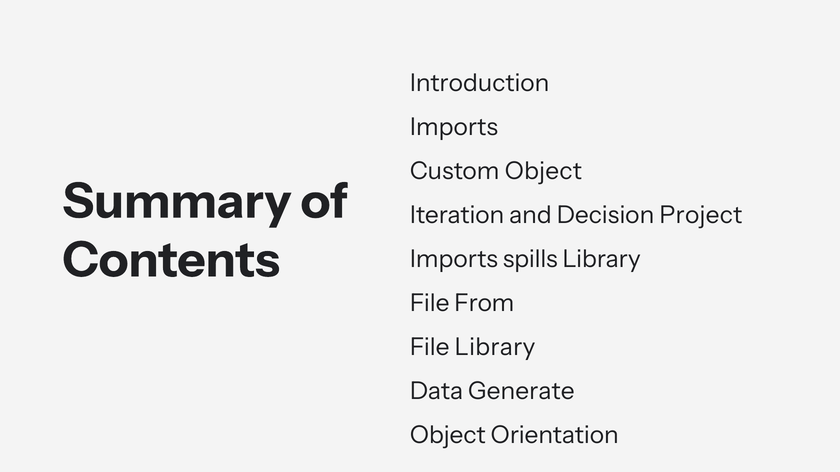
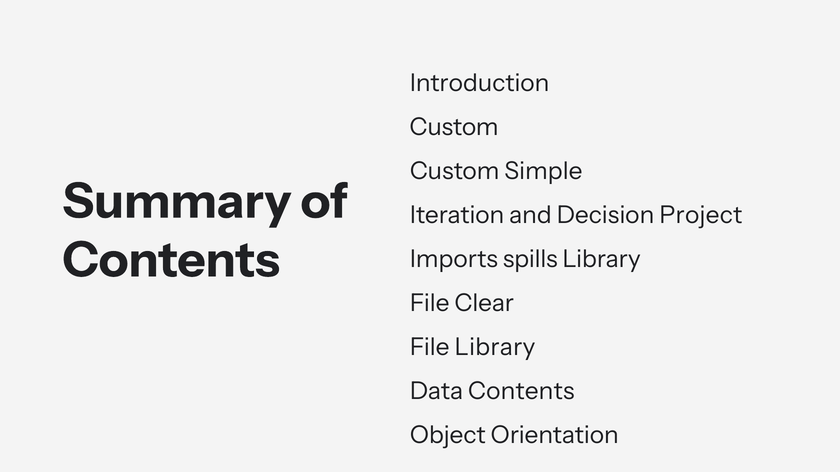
Imports at (454, 127): Imports -> Custom
Custom Object: Object -> Simple
From: From -> Clear
Data Generate: Generate -> Contents
